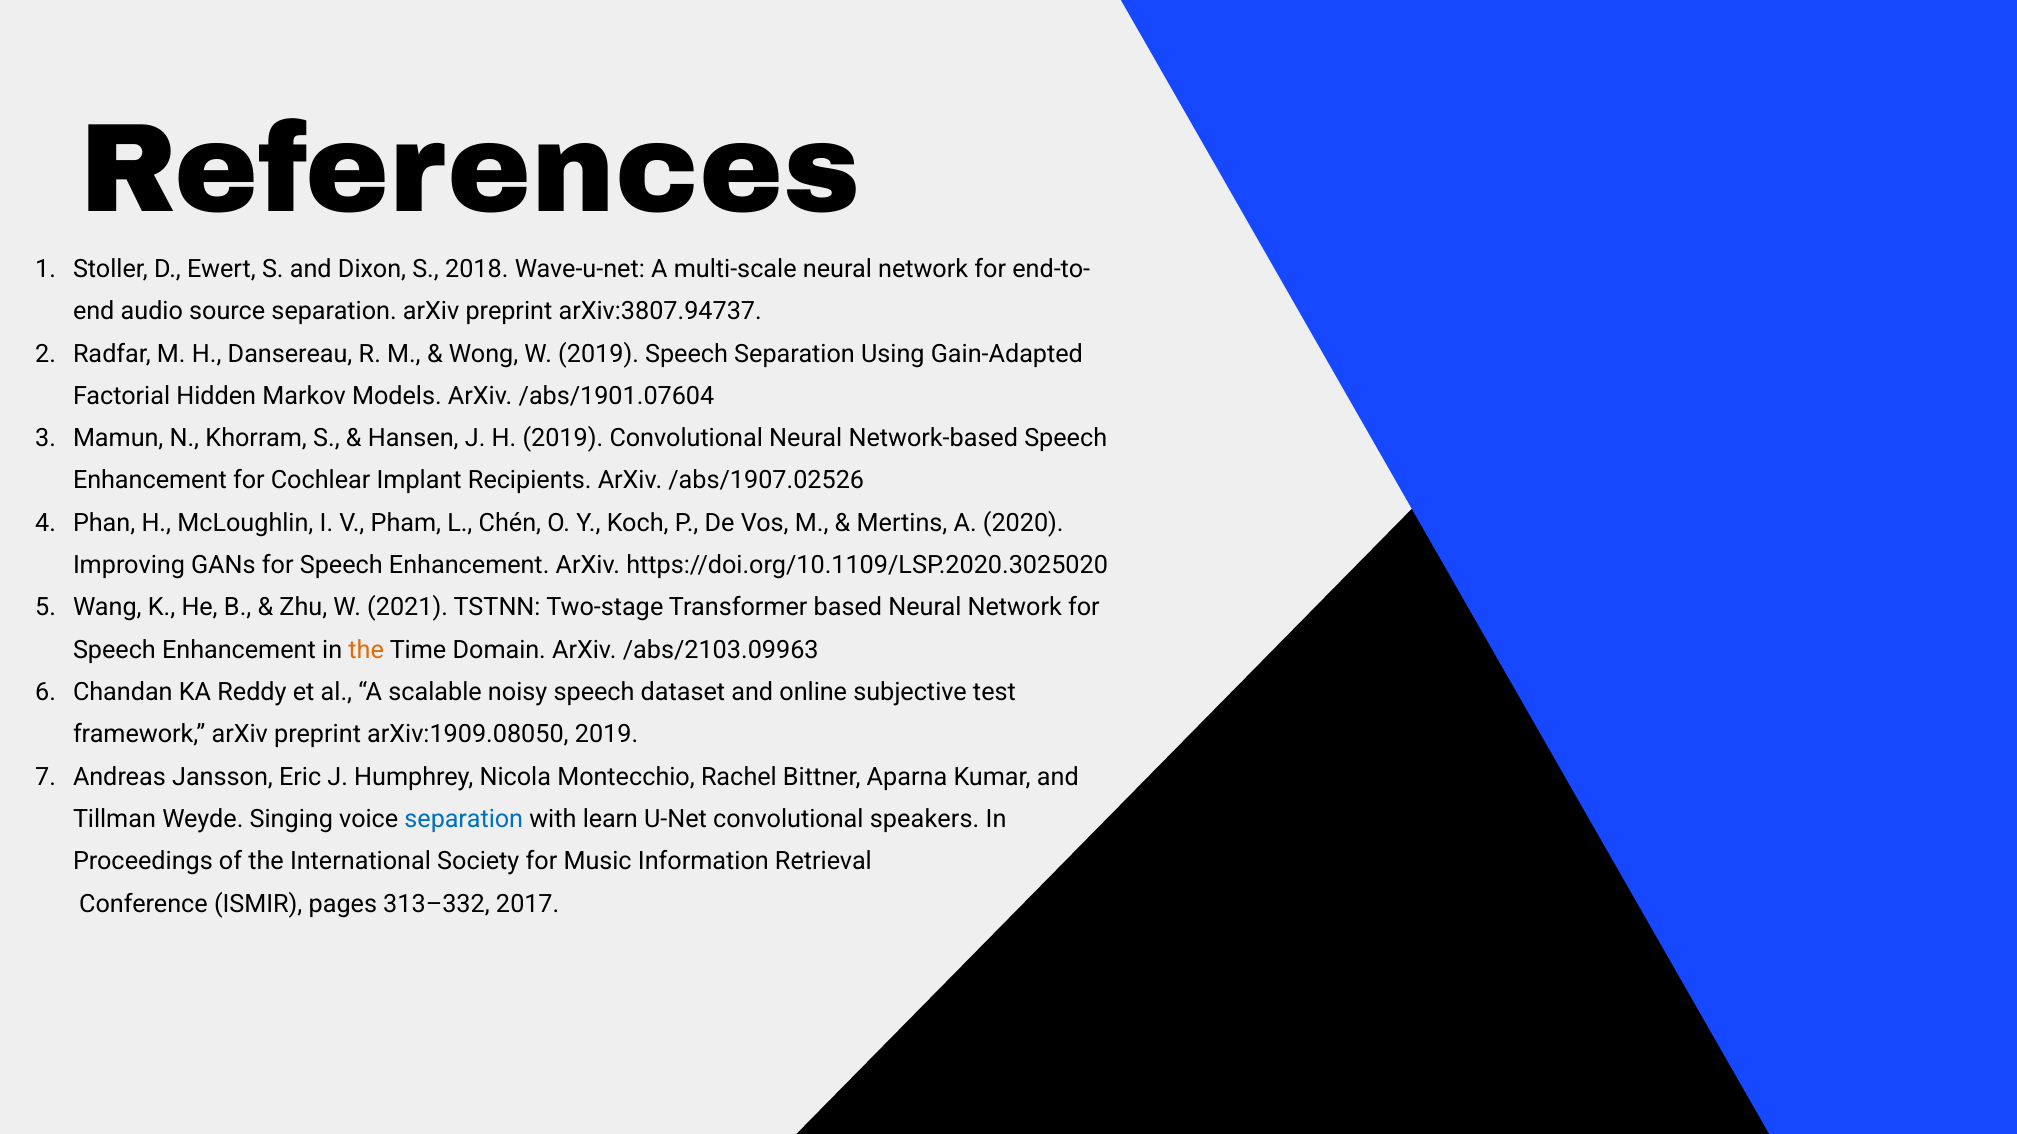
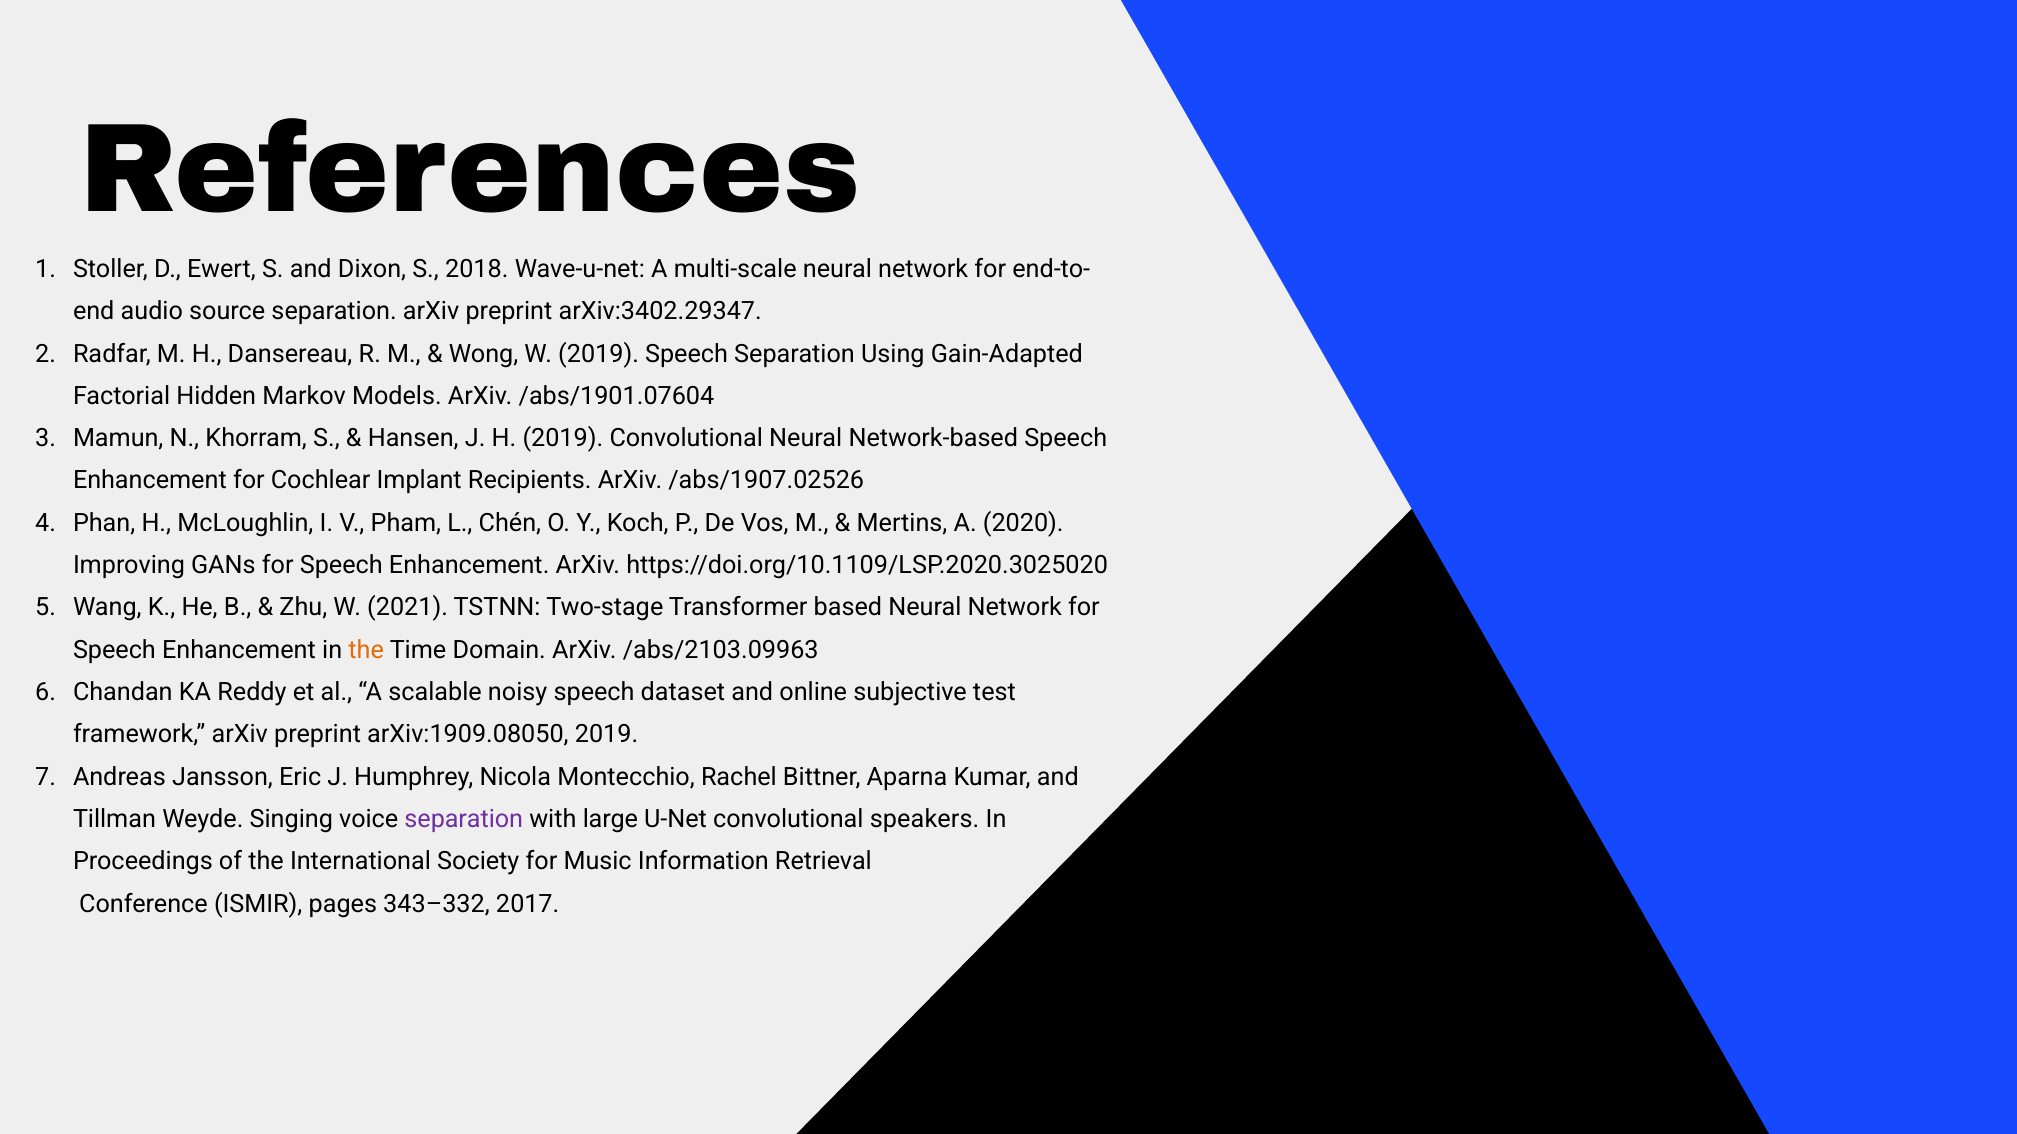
arXiv:3807.94737: arXiv:3807.94737 -> arXiv:3402.29347
separation at (464, 819) colour: blue -> purple
learn: learn -> large
313–332: 313–332 -> 343–332
